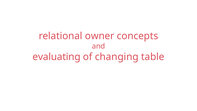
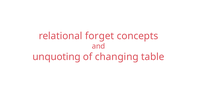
owner: owner -> forget
evaluating: evaluating -> unquoting
